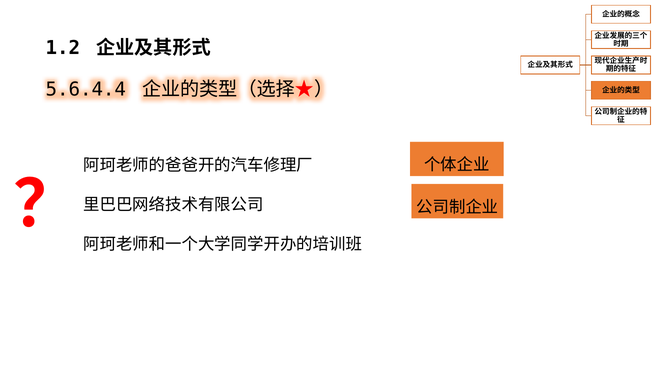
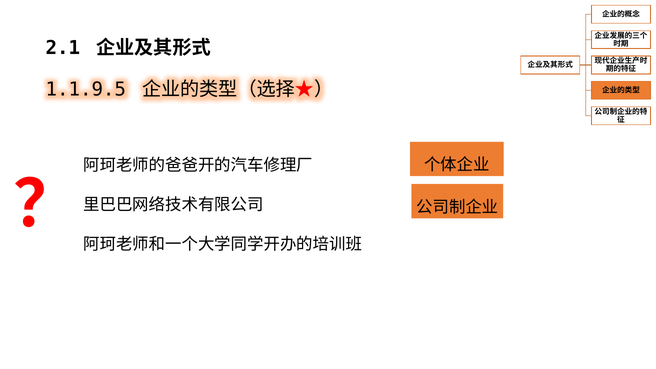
1.2: 1.2 -> 2.1
5.6.4.4: 5.6.4.4 -> 1.1.9.5
